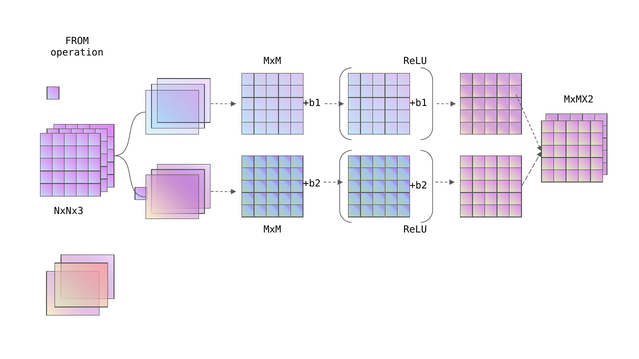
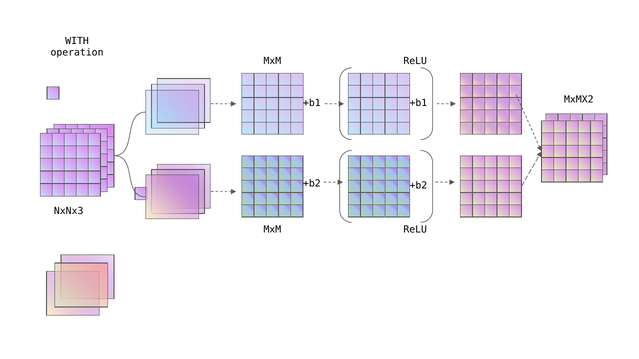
FROM: FROM -> WITH
